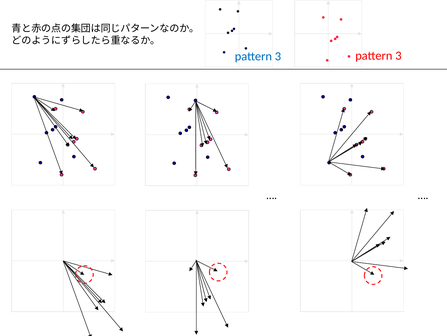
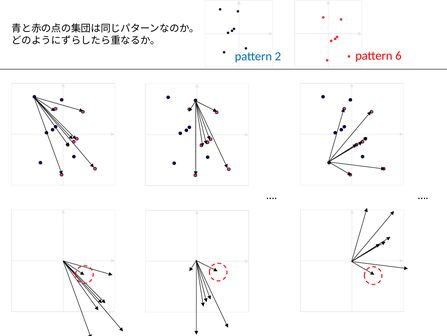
3 at (278, 56): 3 -> 2
3 at (398, 56): 3 -> 6
